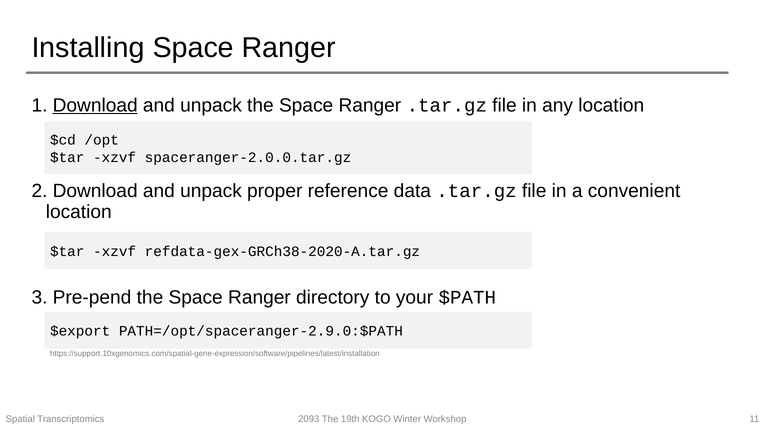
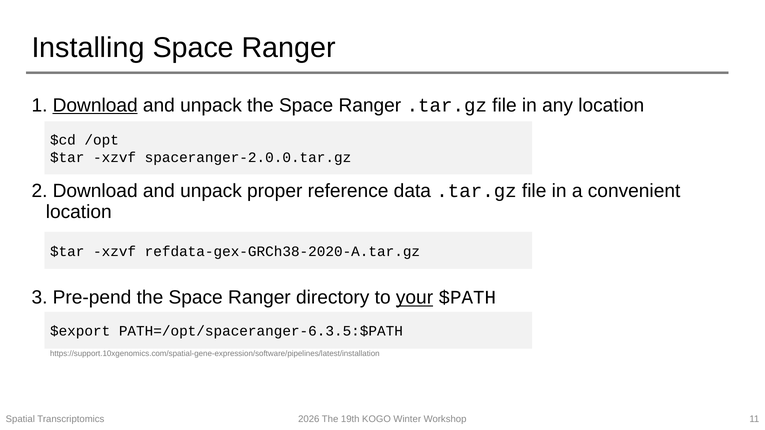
your underline: none -> present
PATH=/opt/spaceranger-2.9.0:$PATH: PATH=/opt/spaceranger-2.9.0:$PATH -> PATH=/opt/spaceranger-6.3.5:$PATH
2093: 2093 -> 2026
